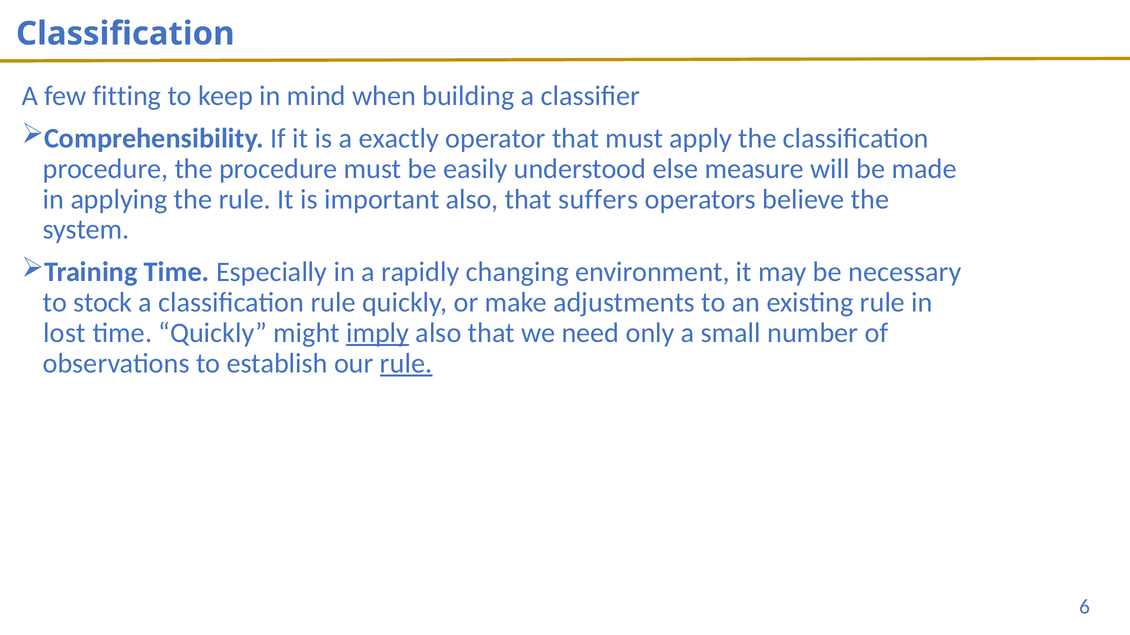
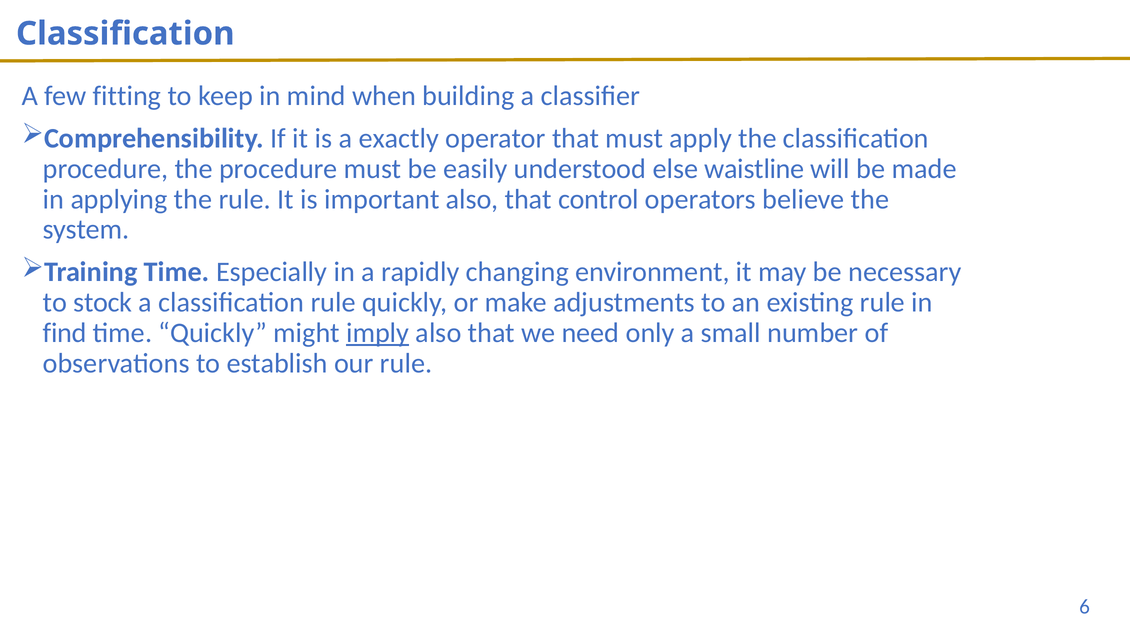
measure: measure -> waistline
suffers: suffers -> control
lost: lost -> find
rule at (406, 364) underline: present -> none
